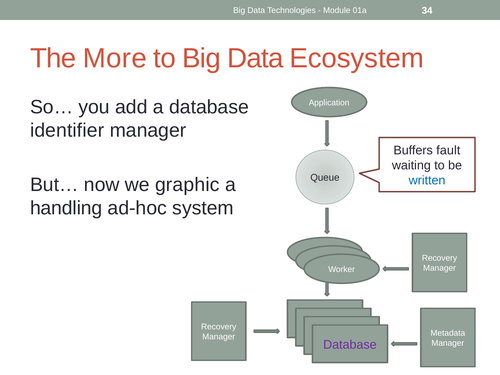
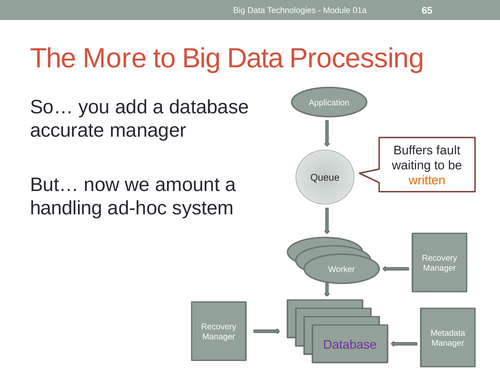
34: 34 -> 65
Ecosystem: Ecosystem -> Processing
identifier: identifier -> accurate
written colour: blue -> orange
graphic: graphic -> amount
